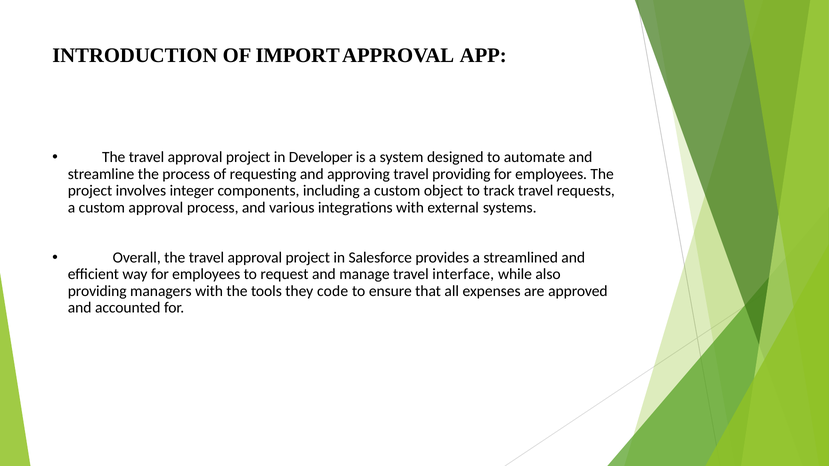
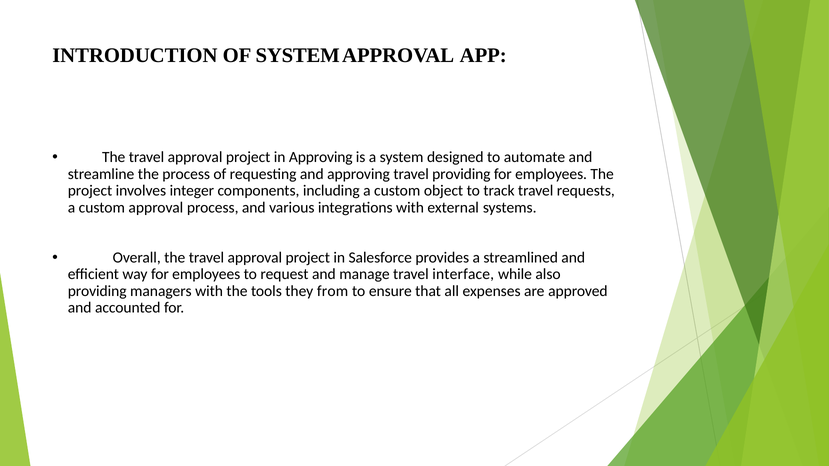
OF IMPORT: IMPORT -> SYSTEM
in Developer: Developer -> Approving
code: code -> from
